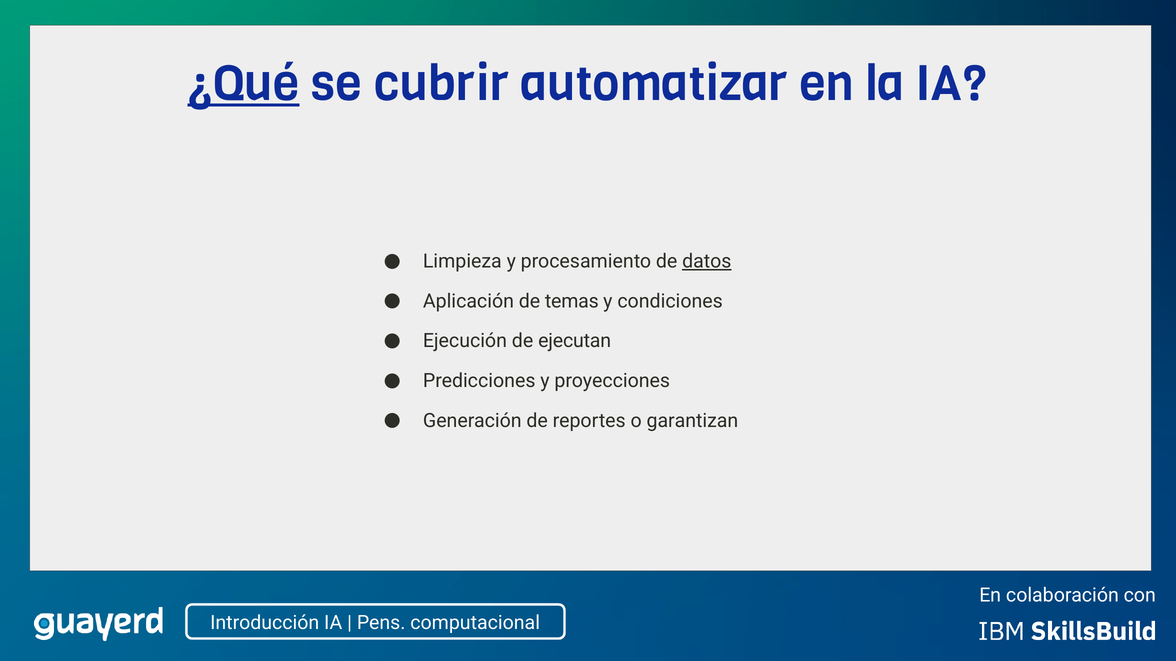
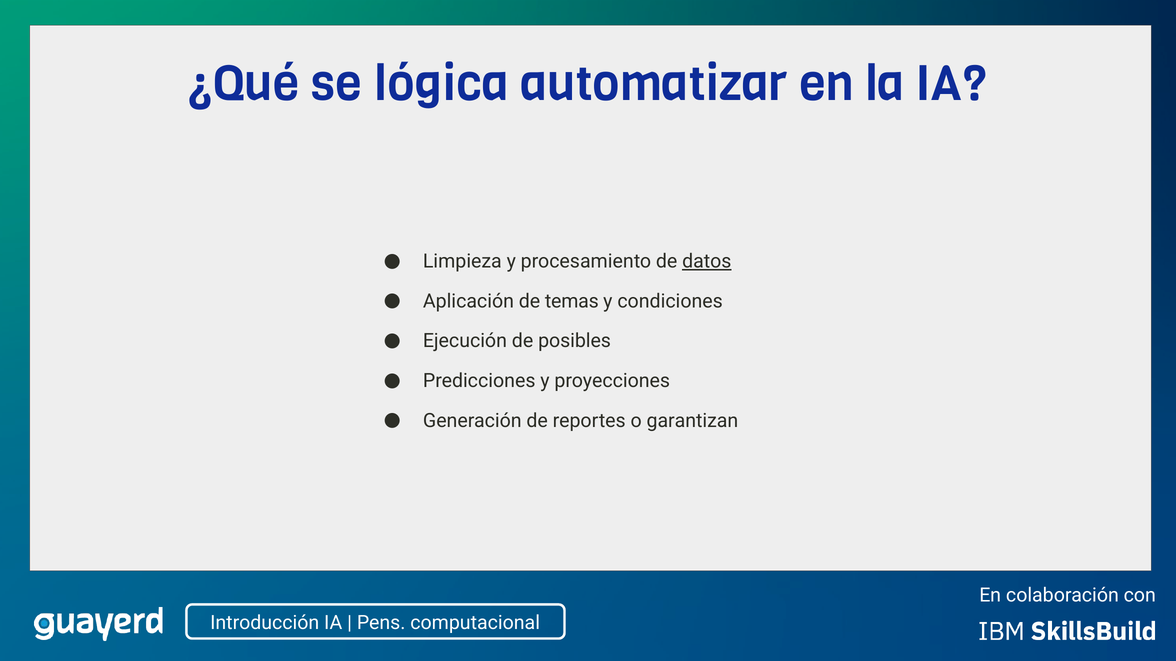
¿Qué underline: present -> none
cubrir: cubrir -> lógica
ejecutan: ejecutan -> posibles
